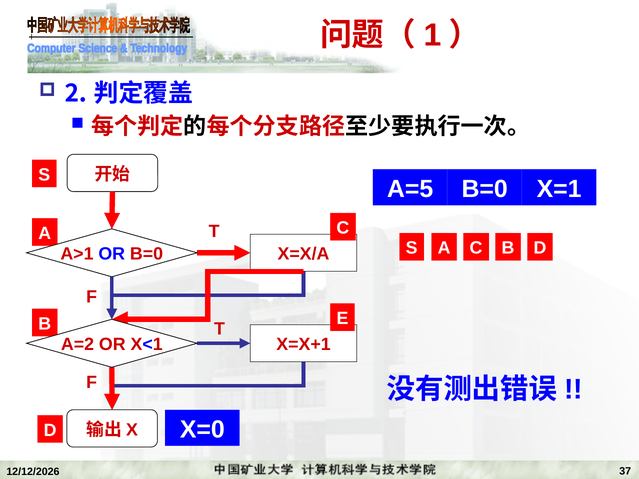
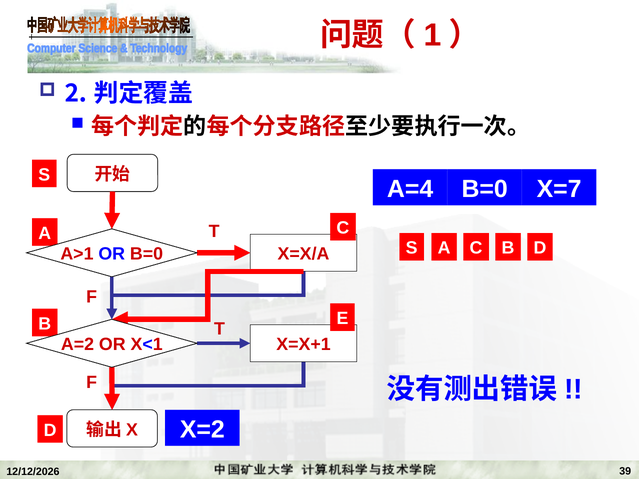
A=5: A=5 -> A=4
X=1: X=1 -> X=7
X=0: X=0 -> X=2
37: 37 -> 39
